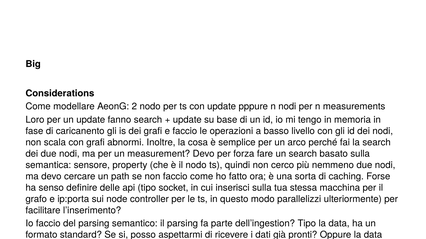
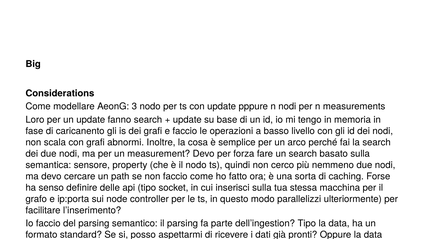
2: 2 -> 3
